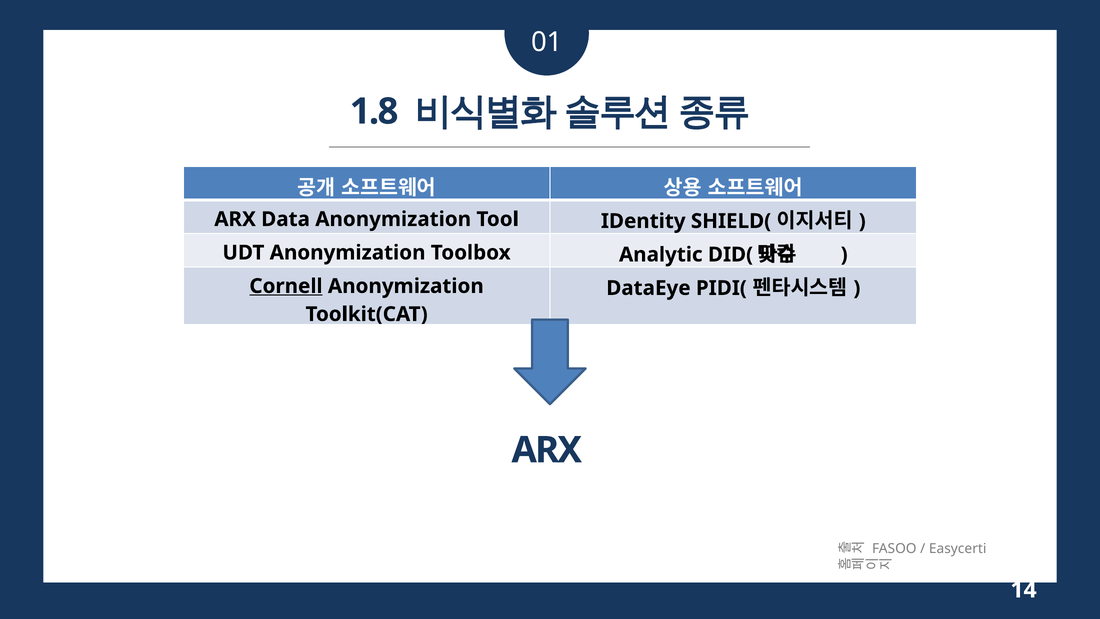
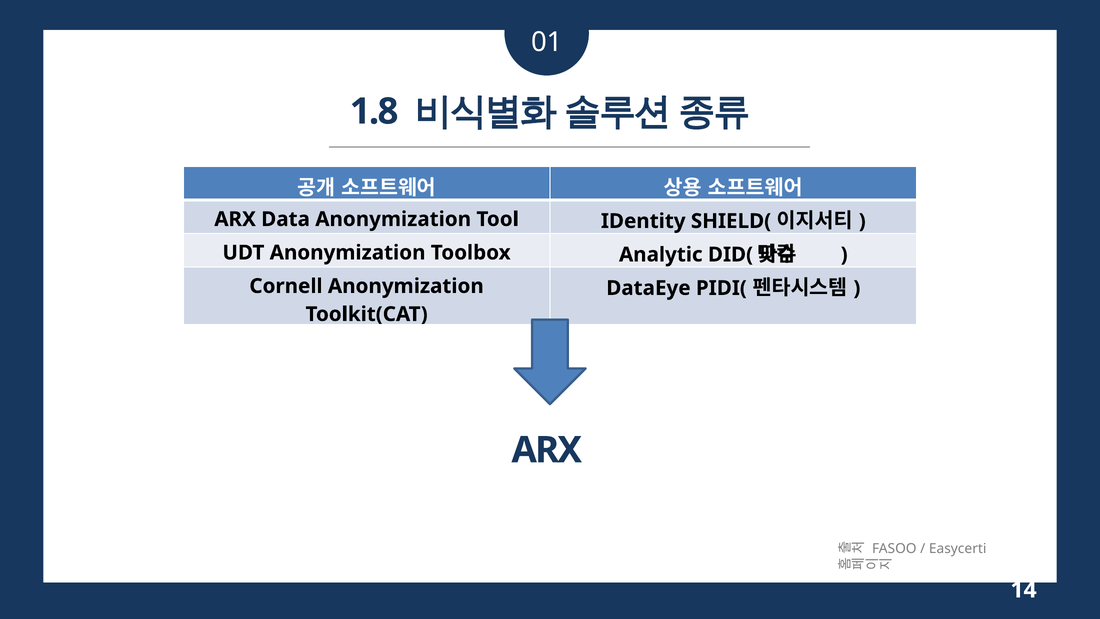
Cornell underline: present -> none
